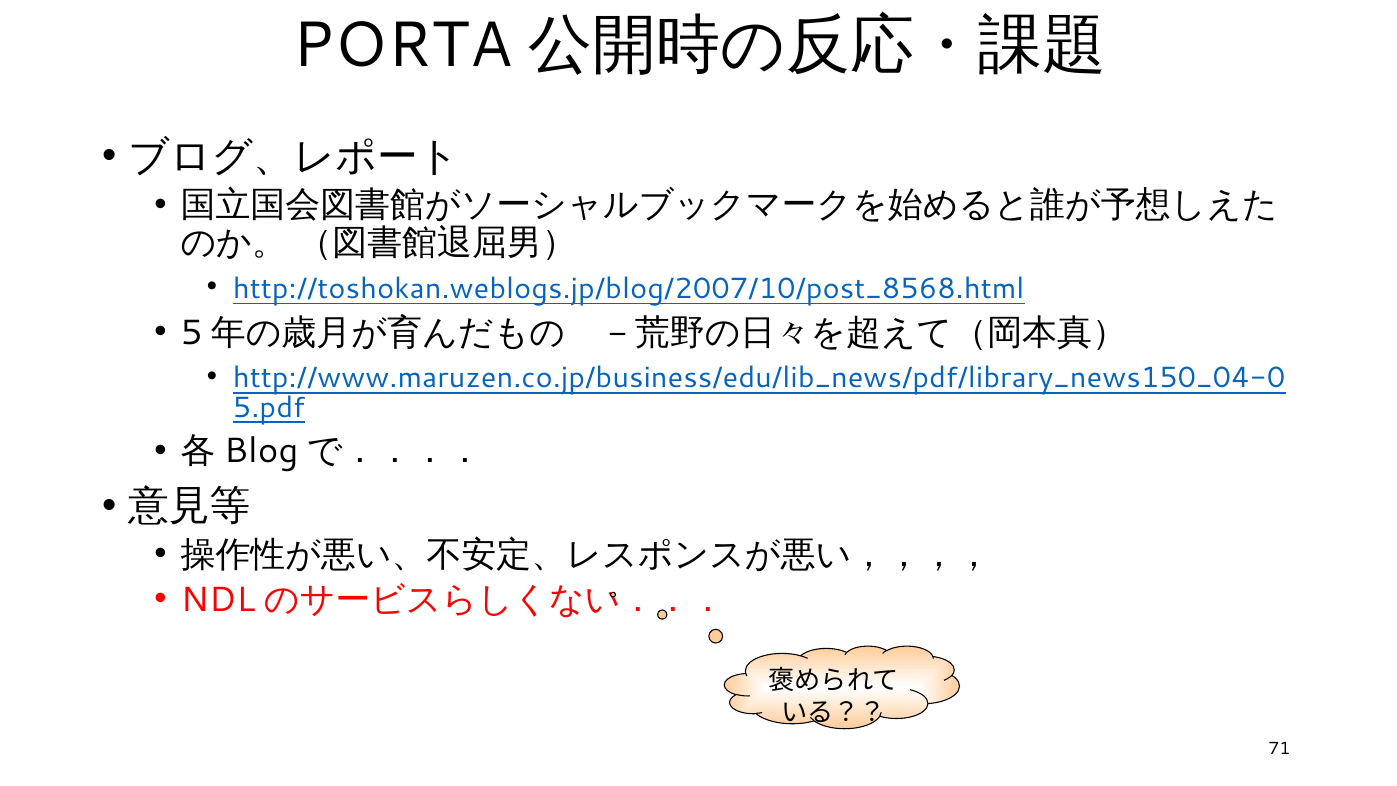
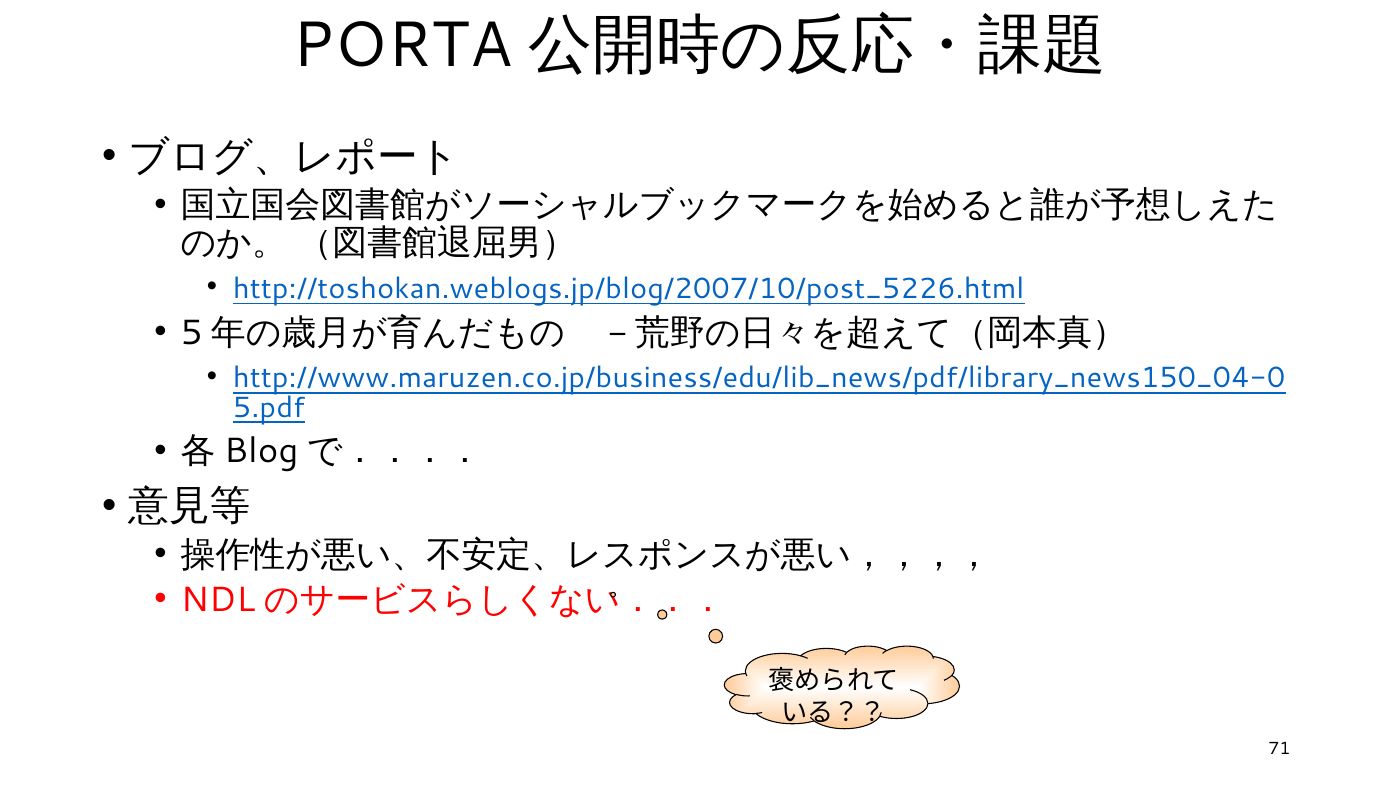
http://toshokan.weblogs.jp/blog/2007/10/post_8568.html: http://toshokan.weblogs.jp/blog/2007/10/post_8568.html -> http://toshokan.weblogs.jp/blog/2007/10/post_5226.html
